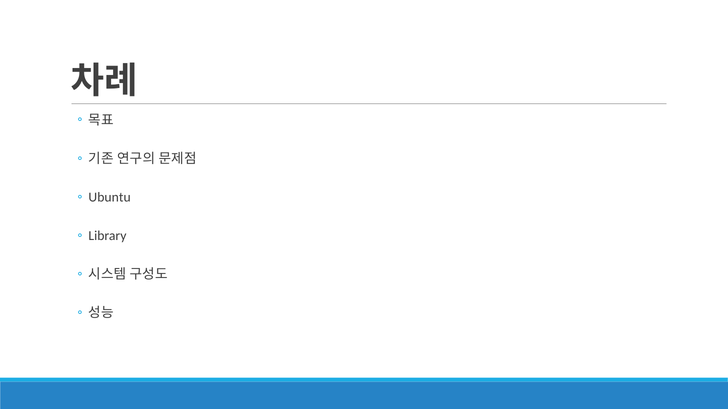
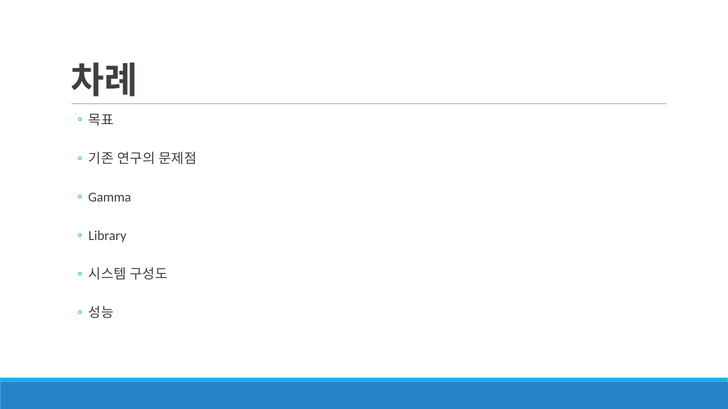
Ubuntu: Ubuntu -> Gamma
